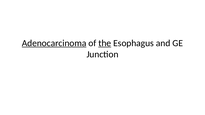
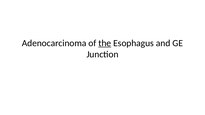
Adenocarcinoma underline: present -> none
